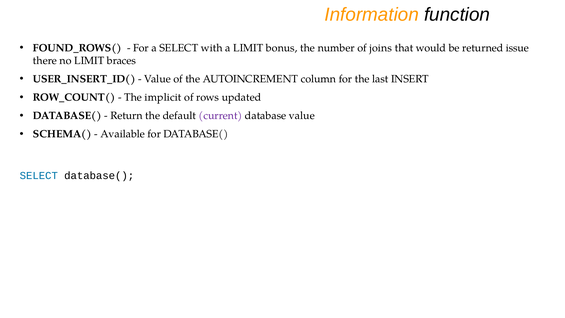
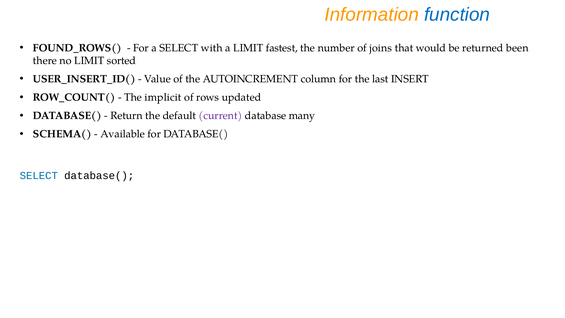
function colour: black -> blue
bonus: bonus -> fastest
issue: issue -> been
braces: braces -> sorted
database value: value -> many
